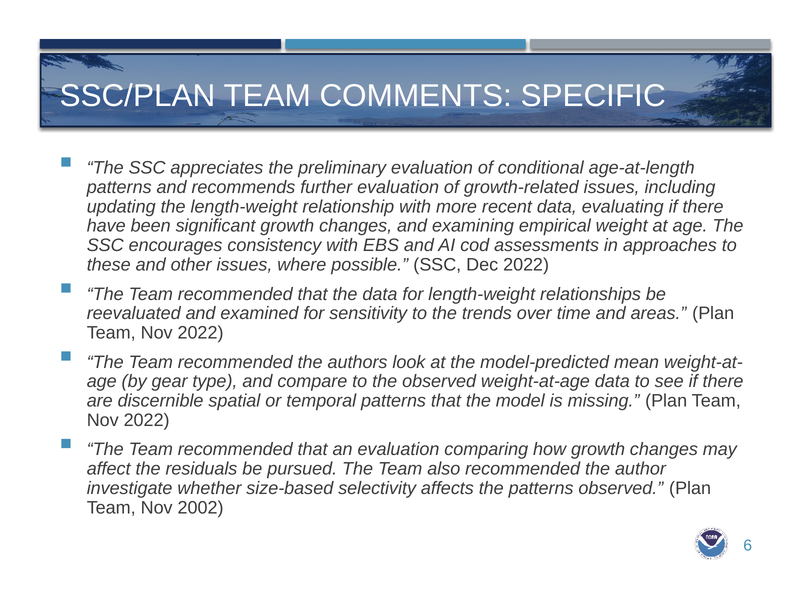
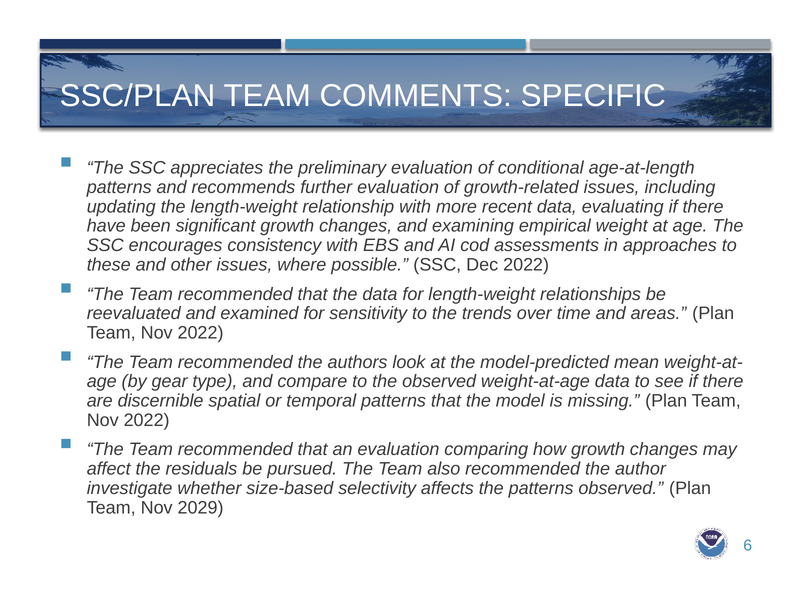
2002: 2002 -> 2029
